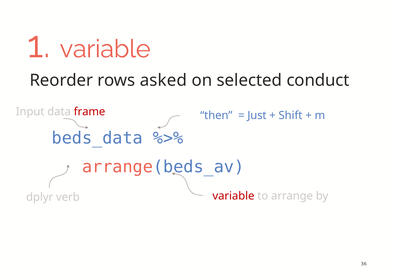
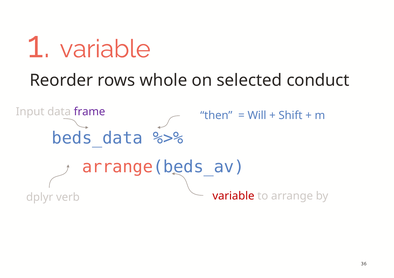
asked: asked -> whole
frame colour: red -> purple
Just: Just -> Will
